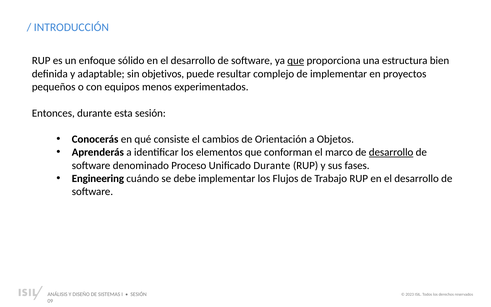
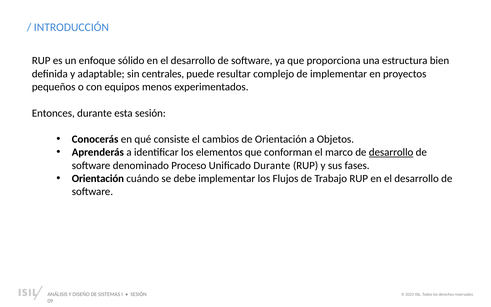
que at (296, 61) underline: present -> none
objetivos: objetivos -> centrales
Engineering at (98, 178): Engineering -> Orientación
